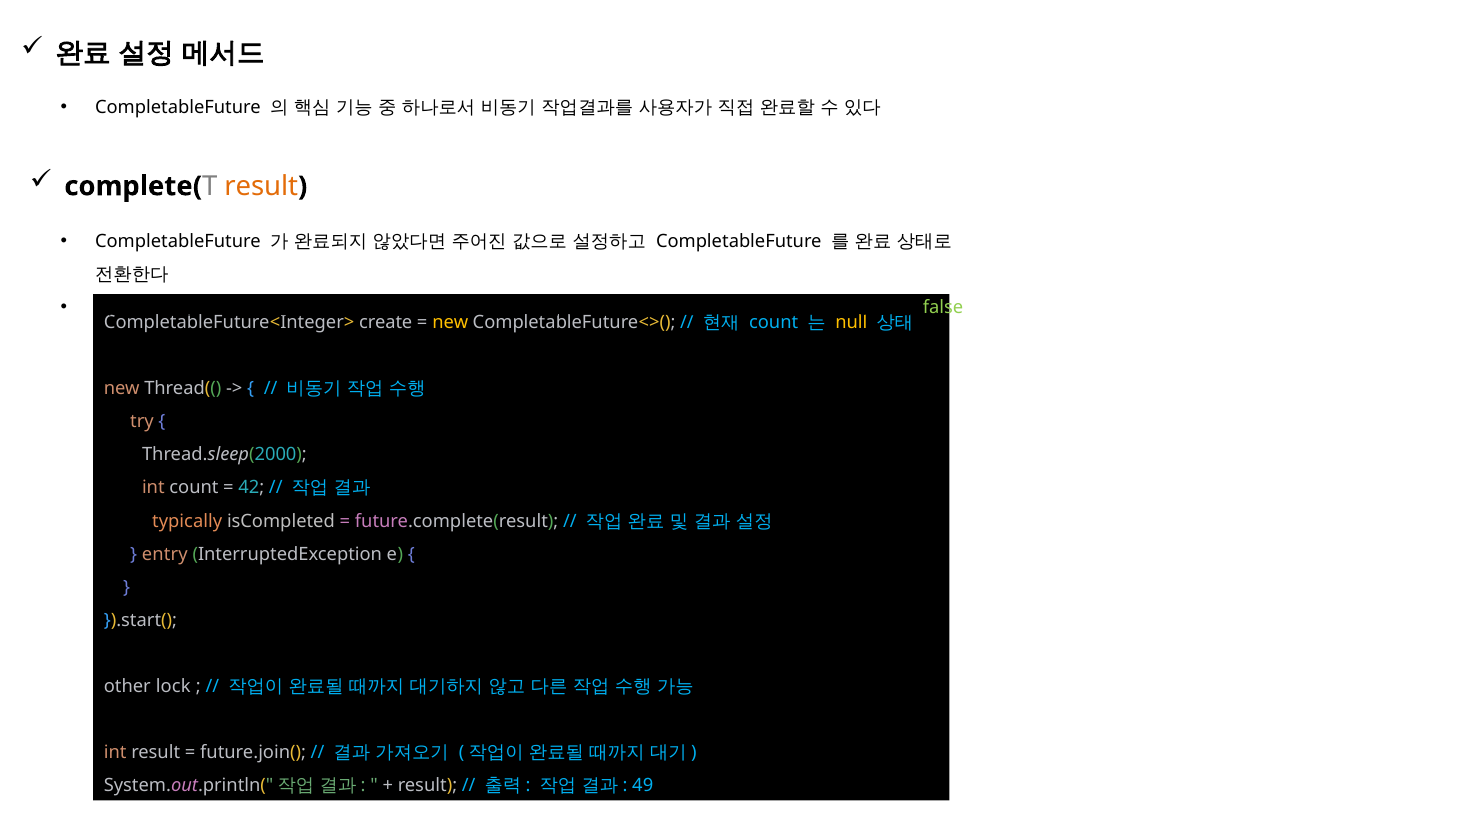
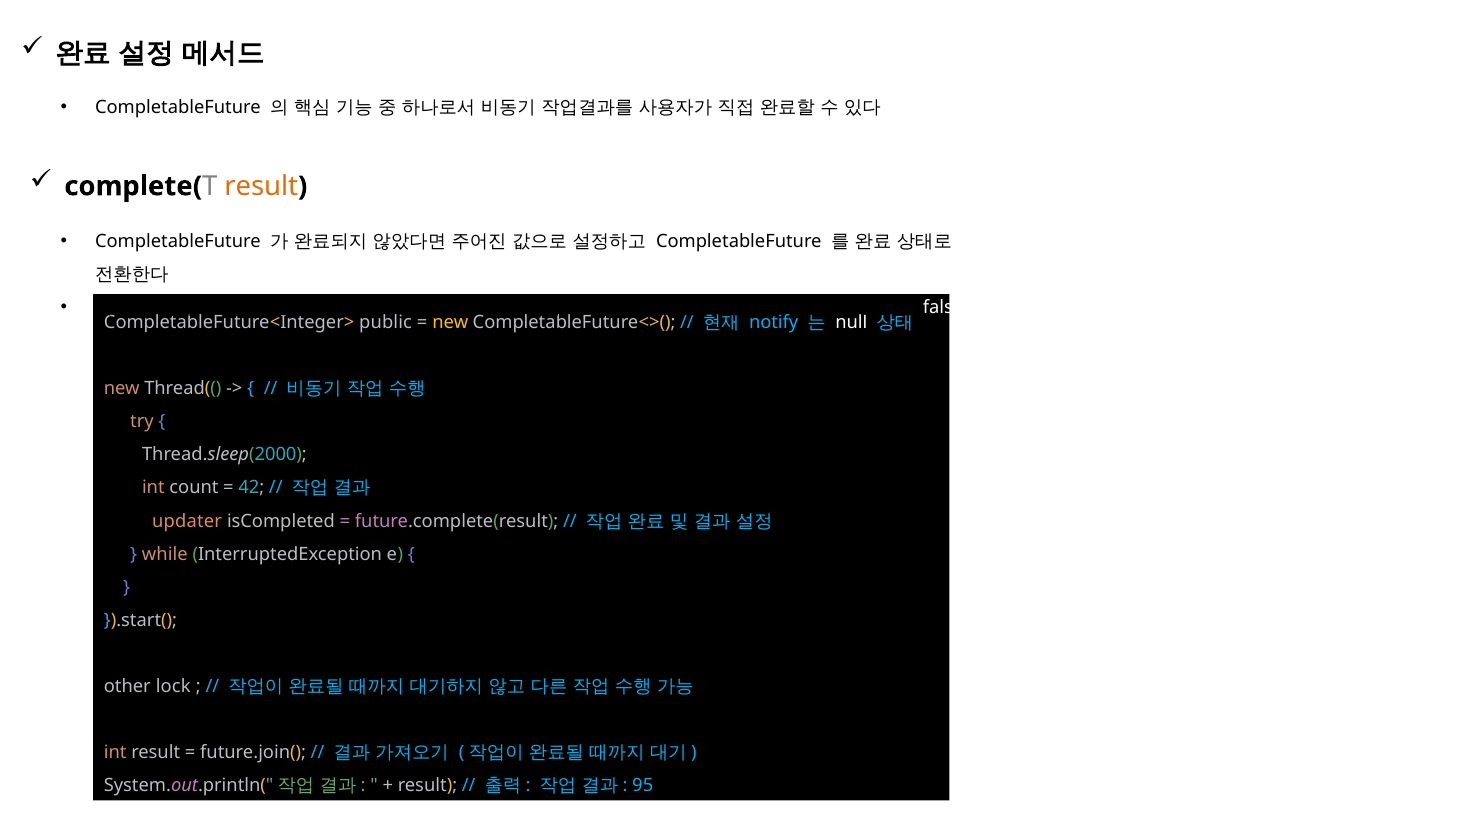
false colour: light green -> white
create: create -> public
count at (774, 323): count -> notify
null colour: yellow -> white
typically: typically -> updater
entry: entry -> while
49: 49 -> 95
